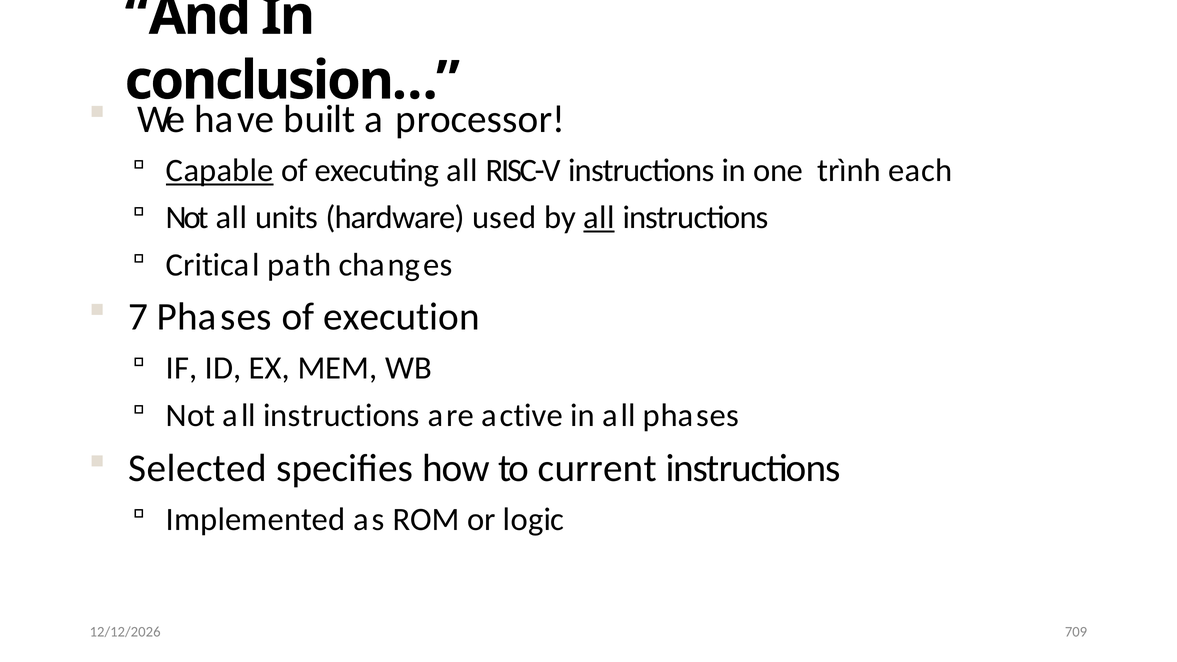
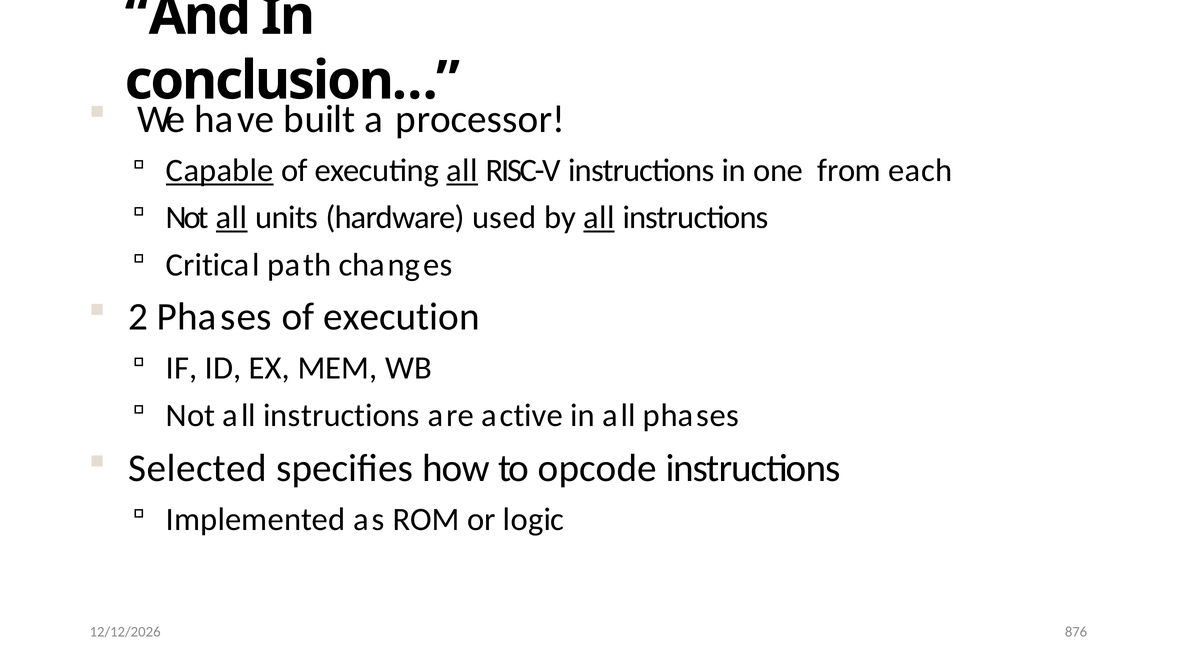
all at (462, 170) underline: none -> present
trình: trình -> from
all at (231, 217) underline: none -> present
7: 7 -> 2
current: current -> opcode
709: 709 -> 876
